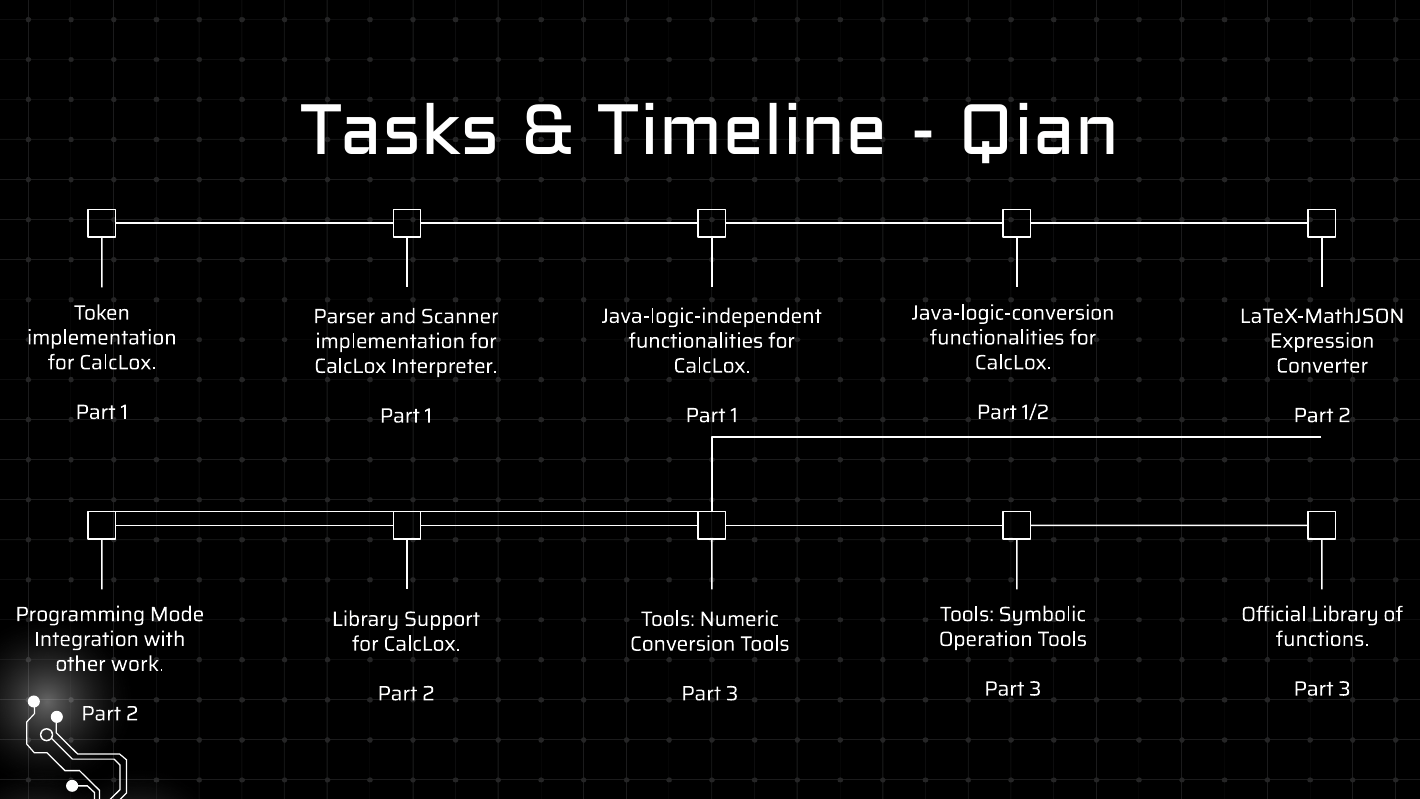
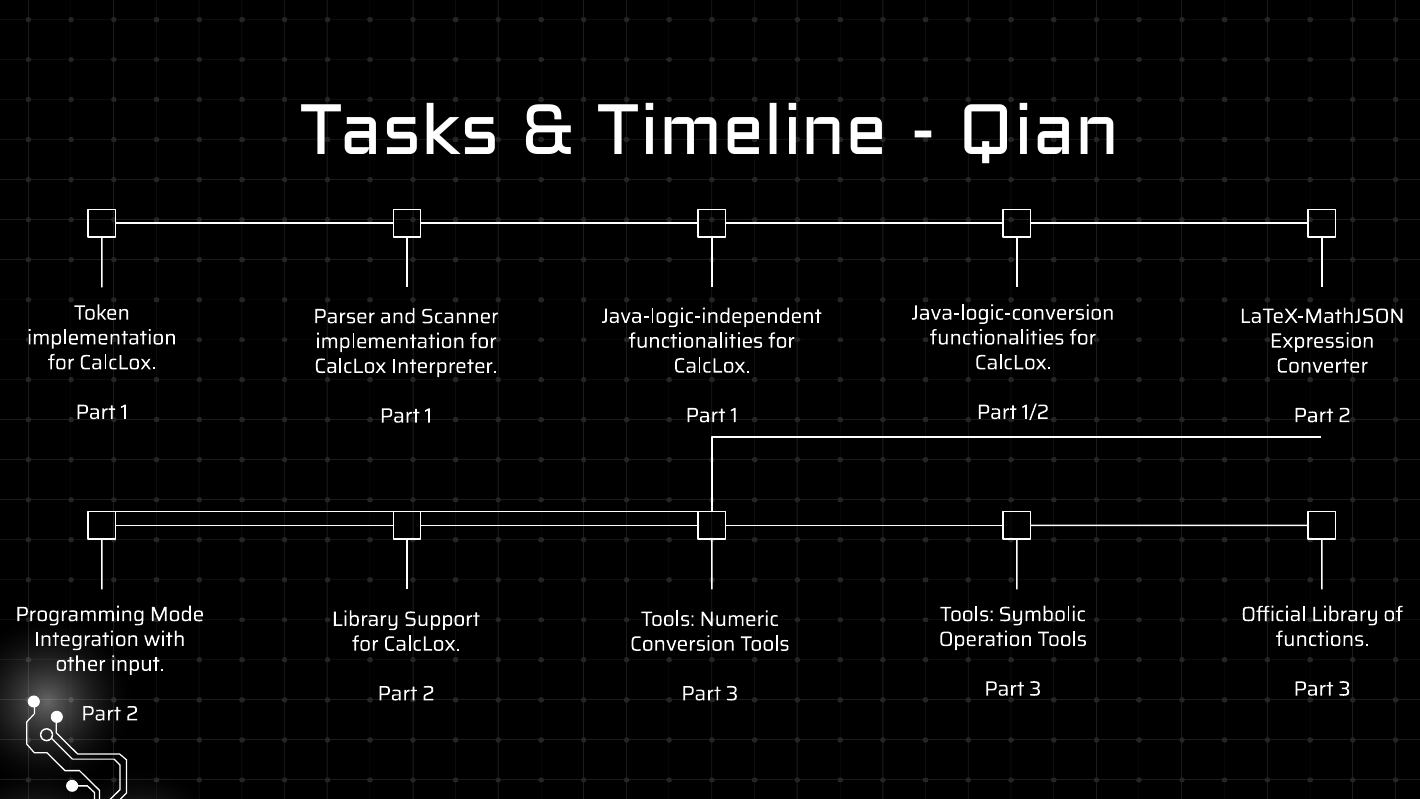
work: work -> input
